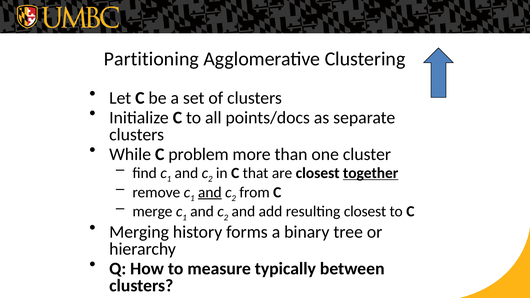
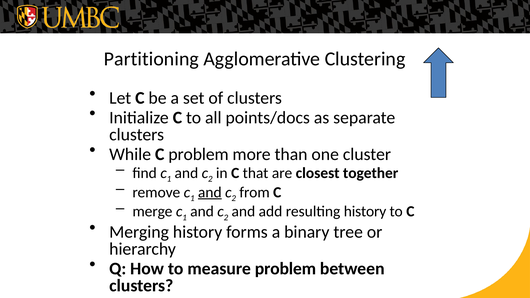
together underline: present -> none
resulting closest: closest -> history
measure typically: typically -> problem
